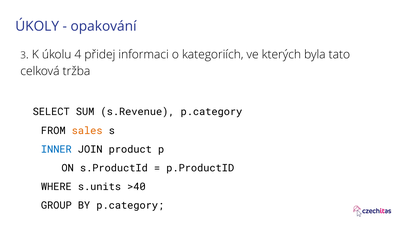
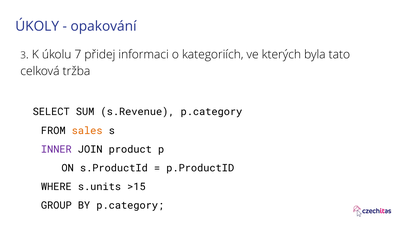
4: 4 -> 7
INNER colour: blue -> purple
>40: >40 -> >15
